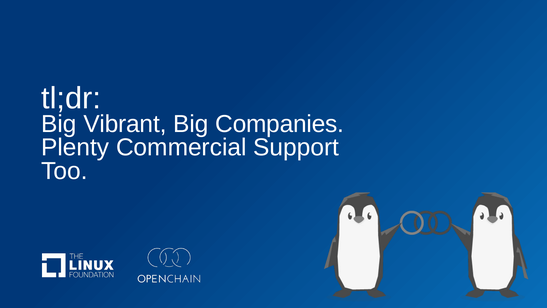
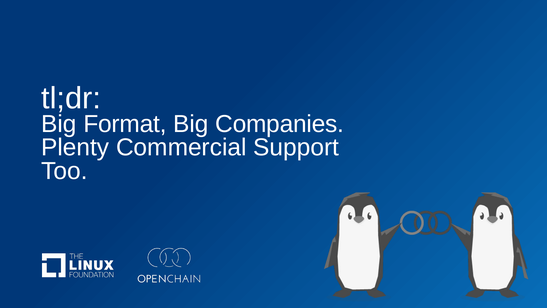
Vibrant: Vibrant -> Format
